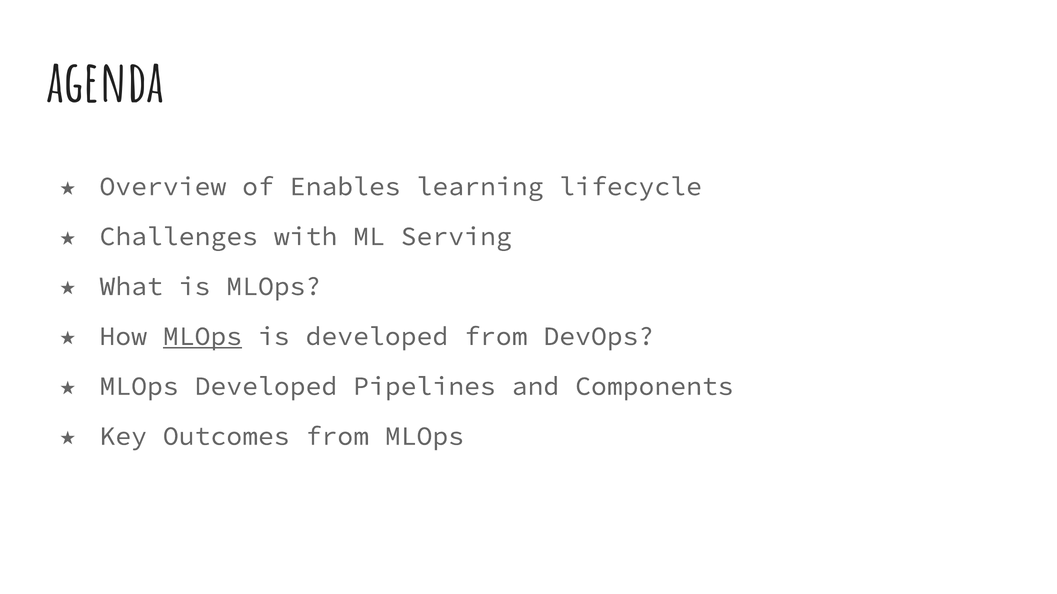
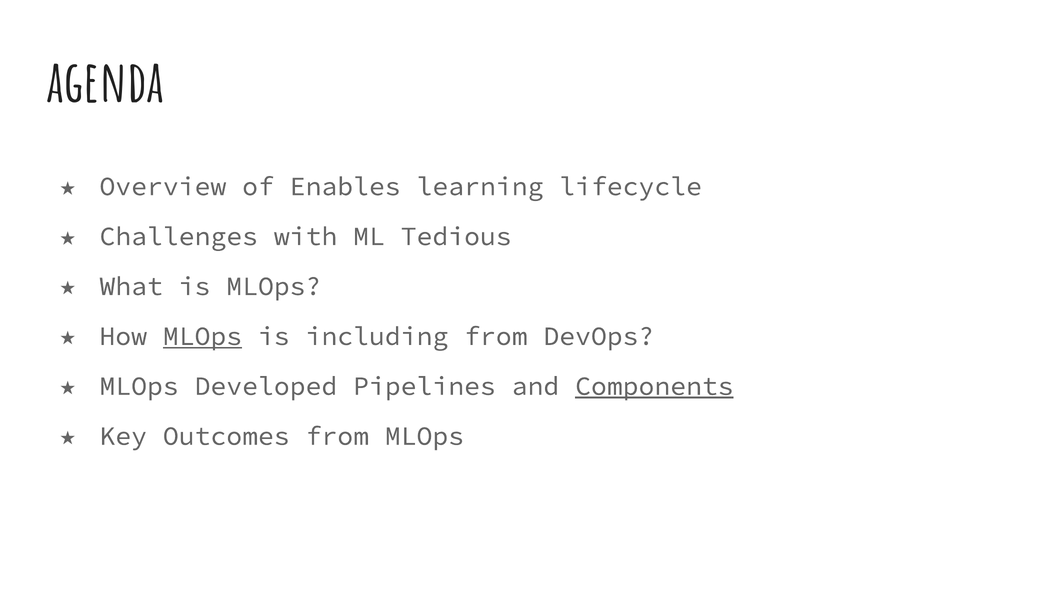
Serving: Serving -> Tedious
is developed: developed -> including
Components underline: none -> present
